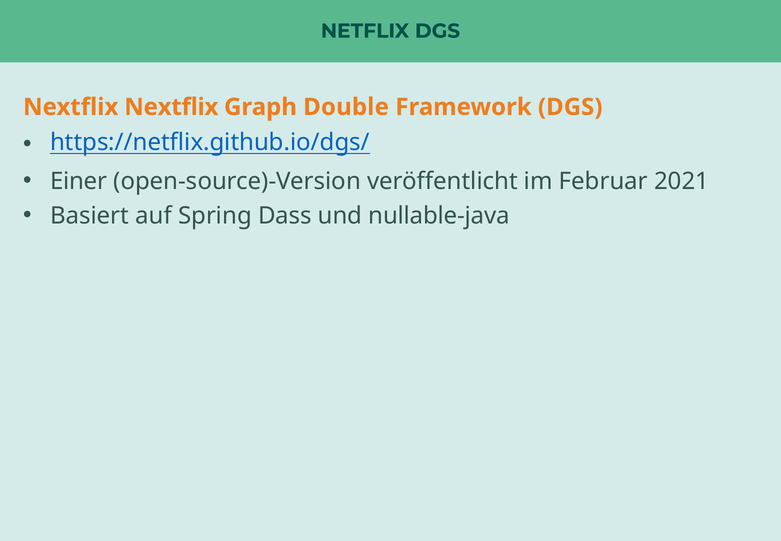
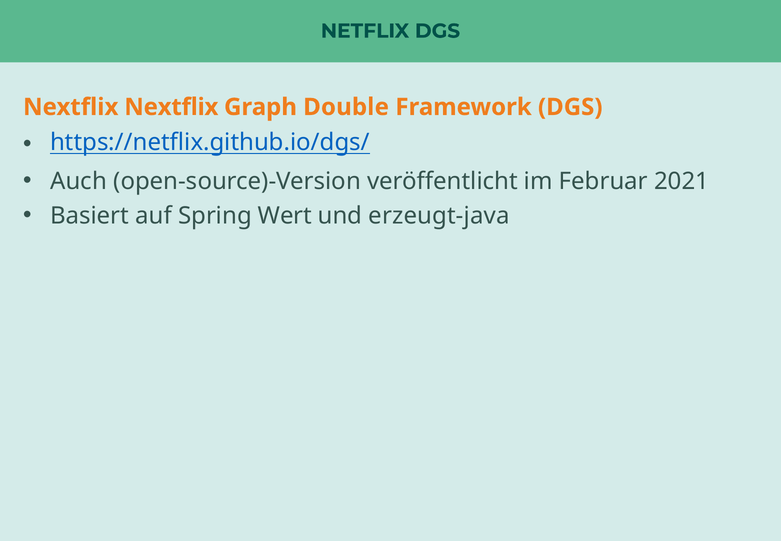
Einer: Einer -> Auch
Dass: Dass -> Wert
nullable-java: nullable-java -> erzeugt-java
